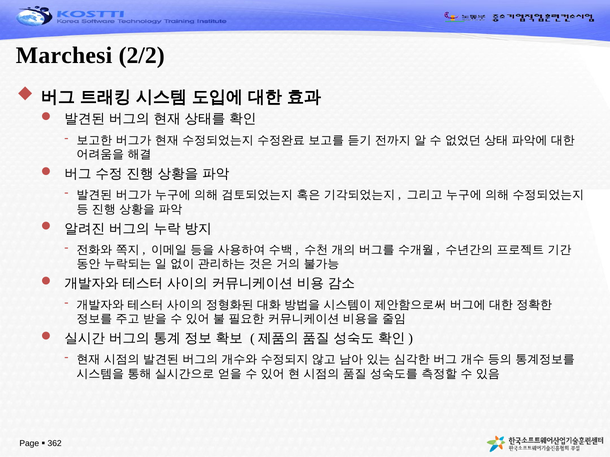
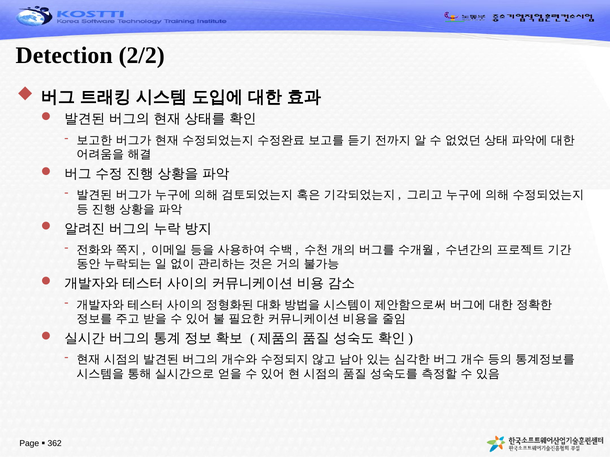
Marchesi: Marchesi -> Detection
